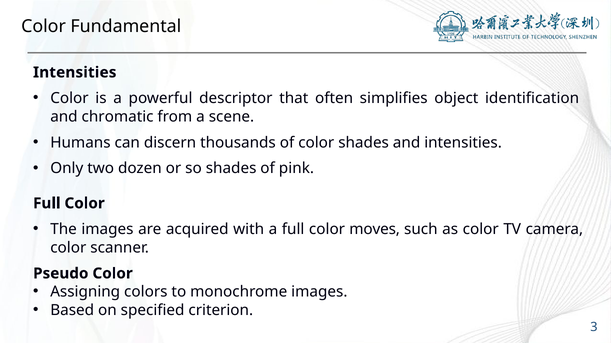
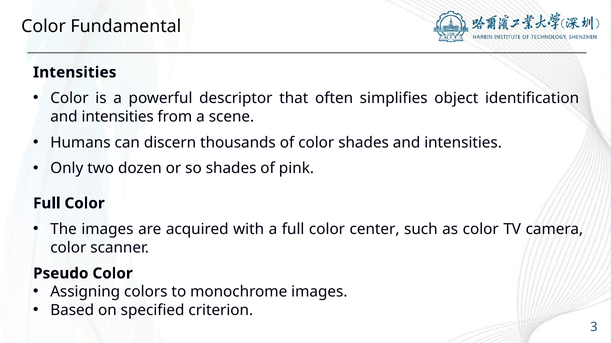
chromatic at (118, 117): chromatic -> intensities
moves: moves -> center
